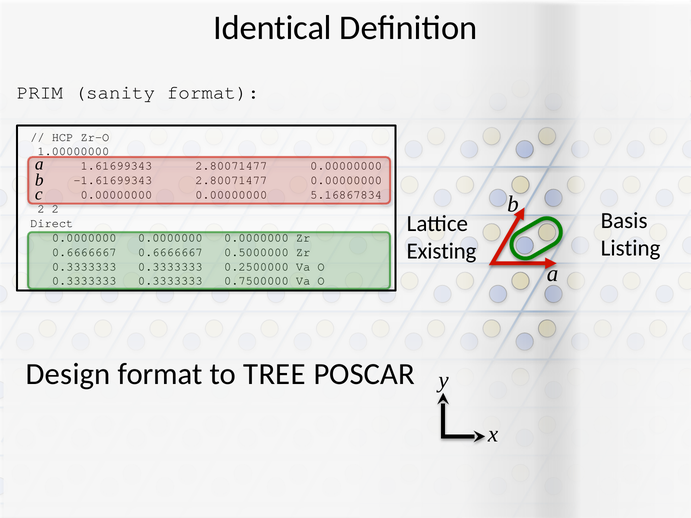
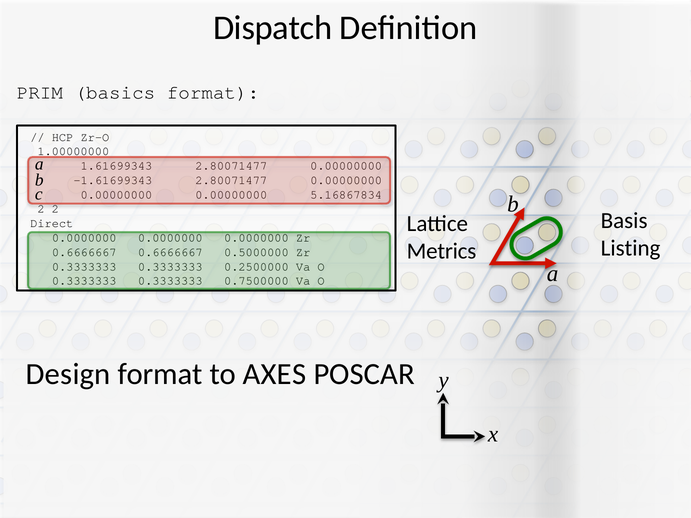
Identical: Identical -> Dispatch
sanity: sanity -> basics
Existing: Existing -> Metrics
TREE: TREE -> AXES
